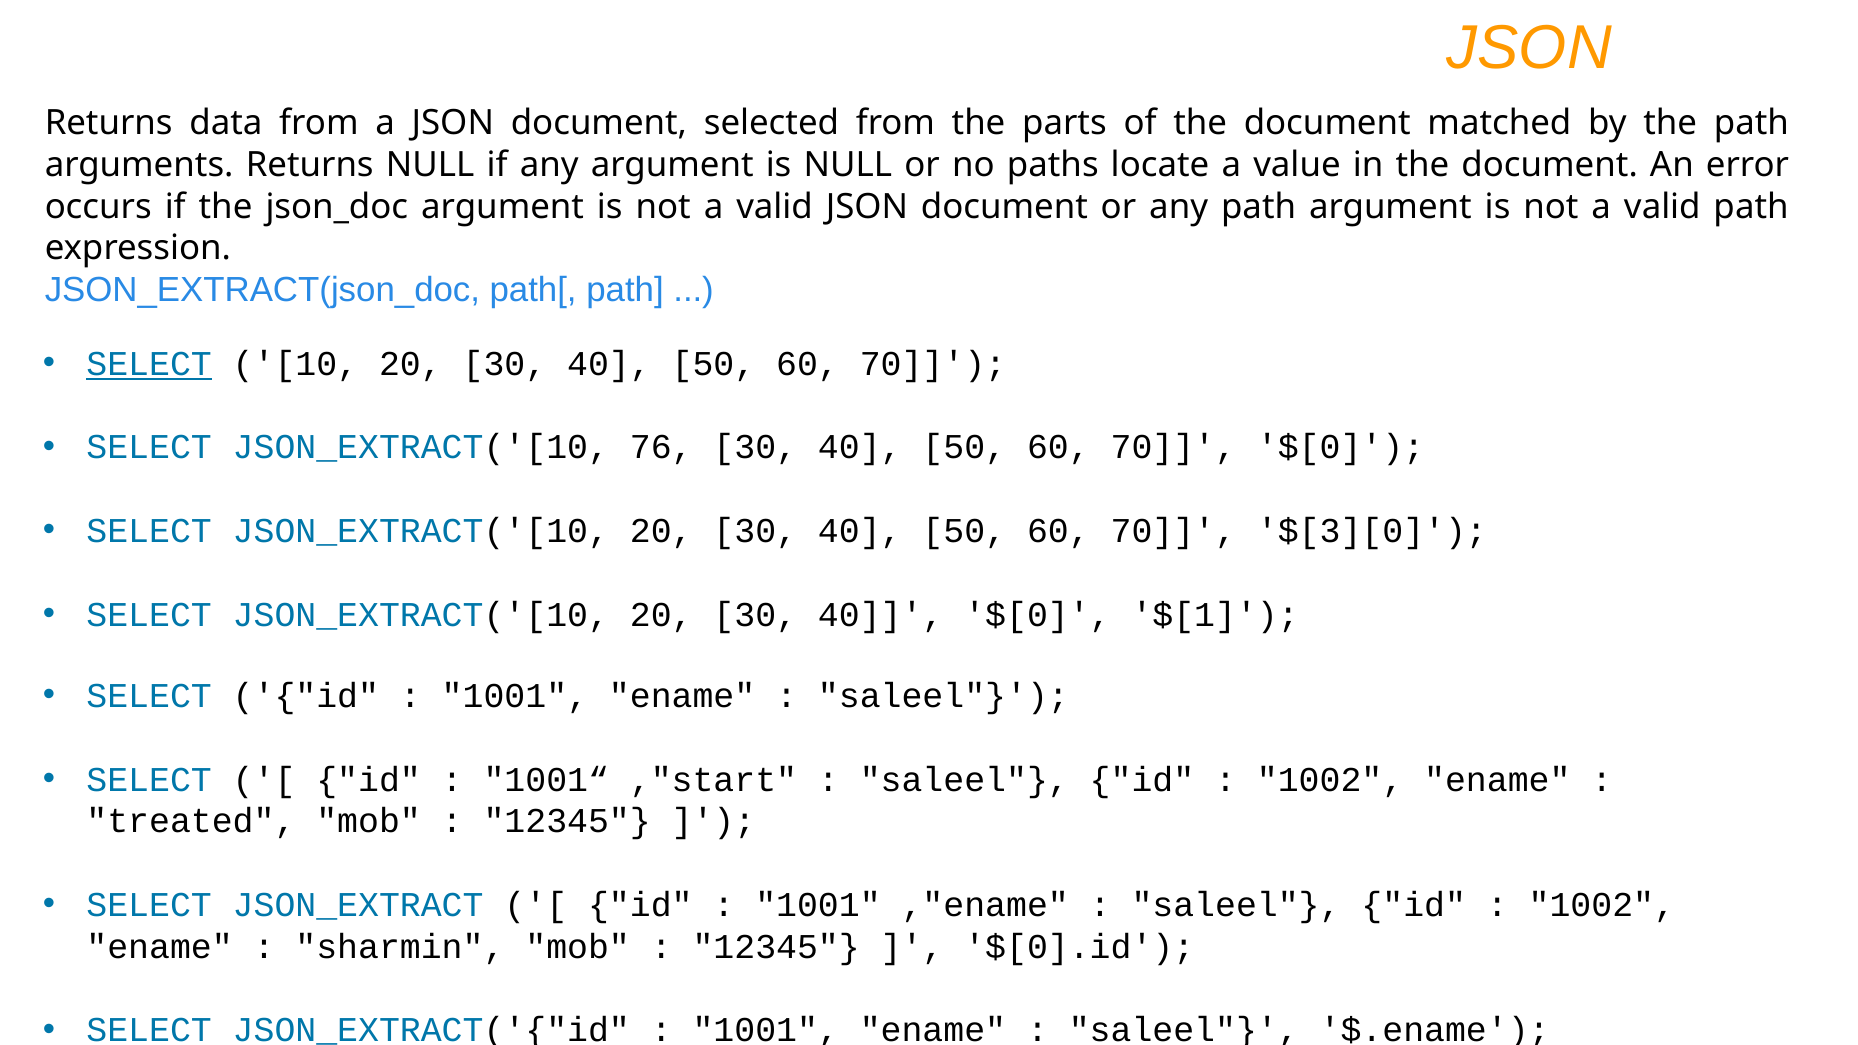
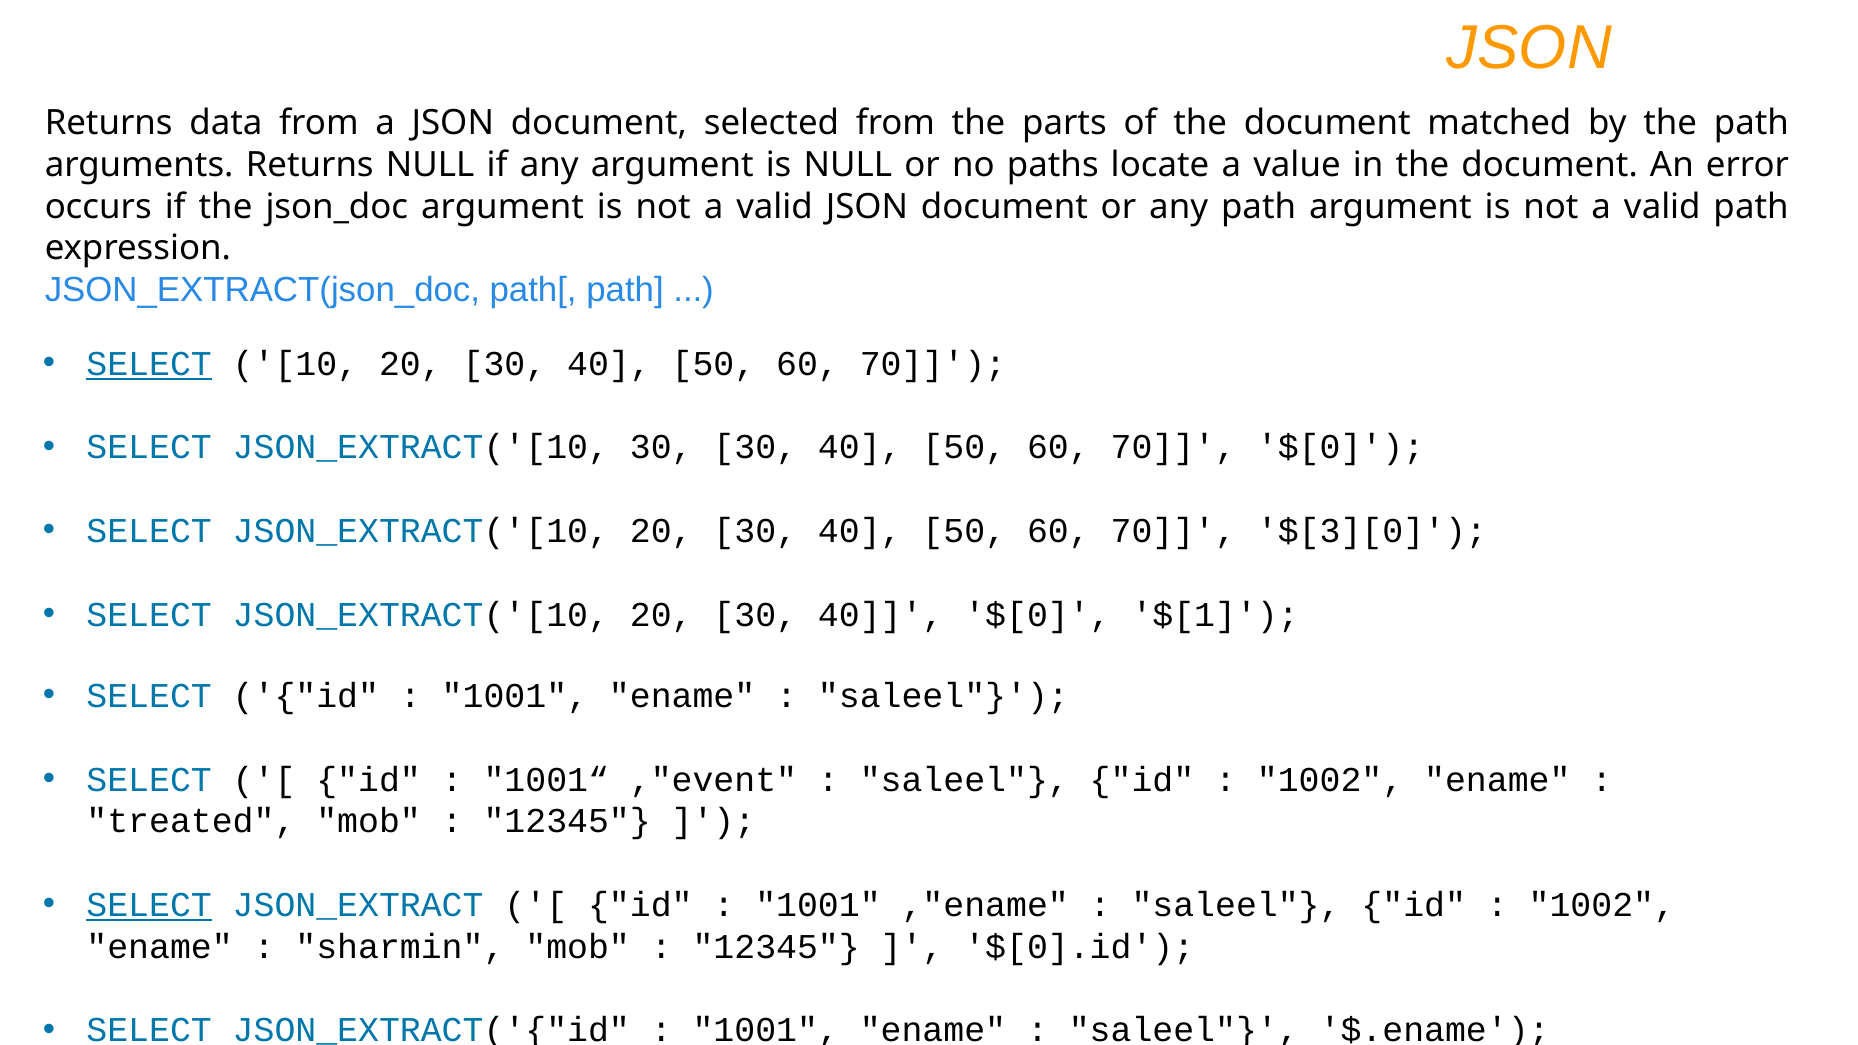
JSON_EXTRACT('[10 76: 76 -> 30
,"start: ,"start -> ,"event
SELECT at (149, 905) underline: none -> present
